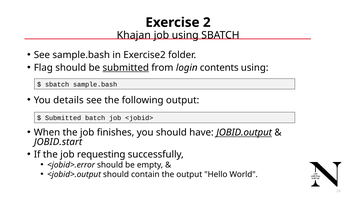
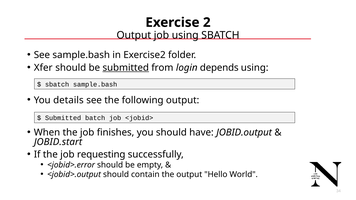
Khajan at (134, 35): Khajan -> Output
Flag: Flag -> Xfer
contents: contents -> depends
JOBID.output underline: present -> none
